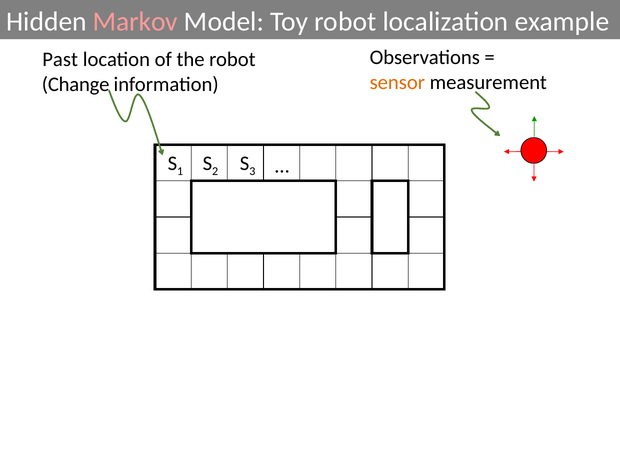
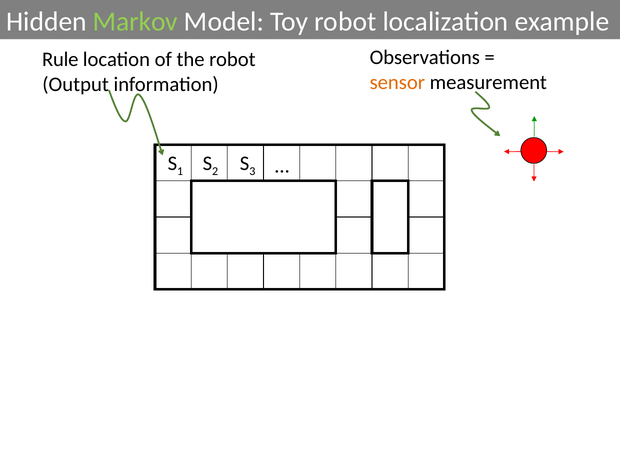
Markov colour: pink -> light green
Past: Past -> Rule
Change: Change -> Output
